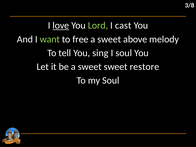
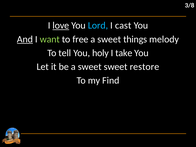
Lord colour: light green -> light blue
And underline: none -> present
above: above -> things
sing: sing -> holy
I soul: soul -> take
my Soul: Soul -> Find
